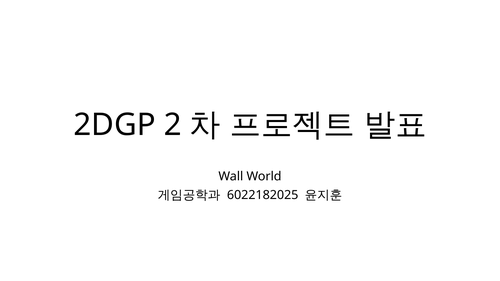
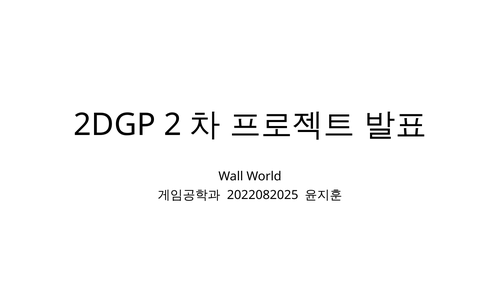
6022182025: 6022182025 -> 2022082025
